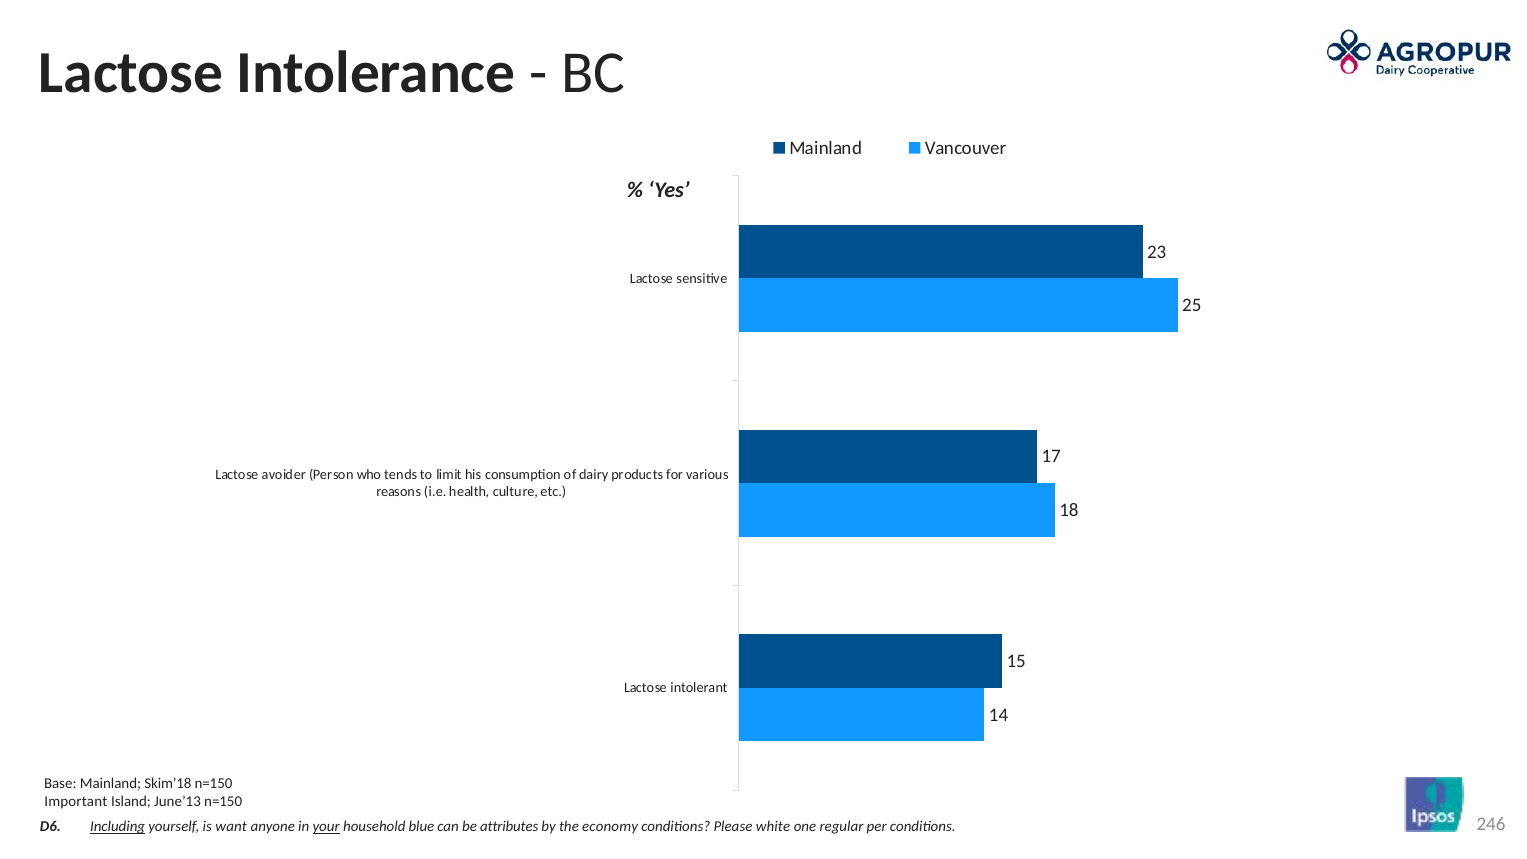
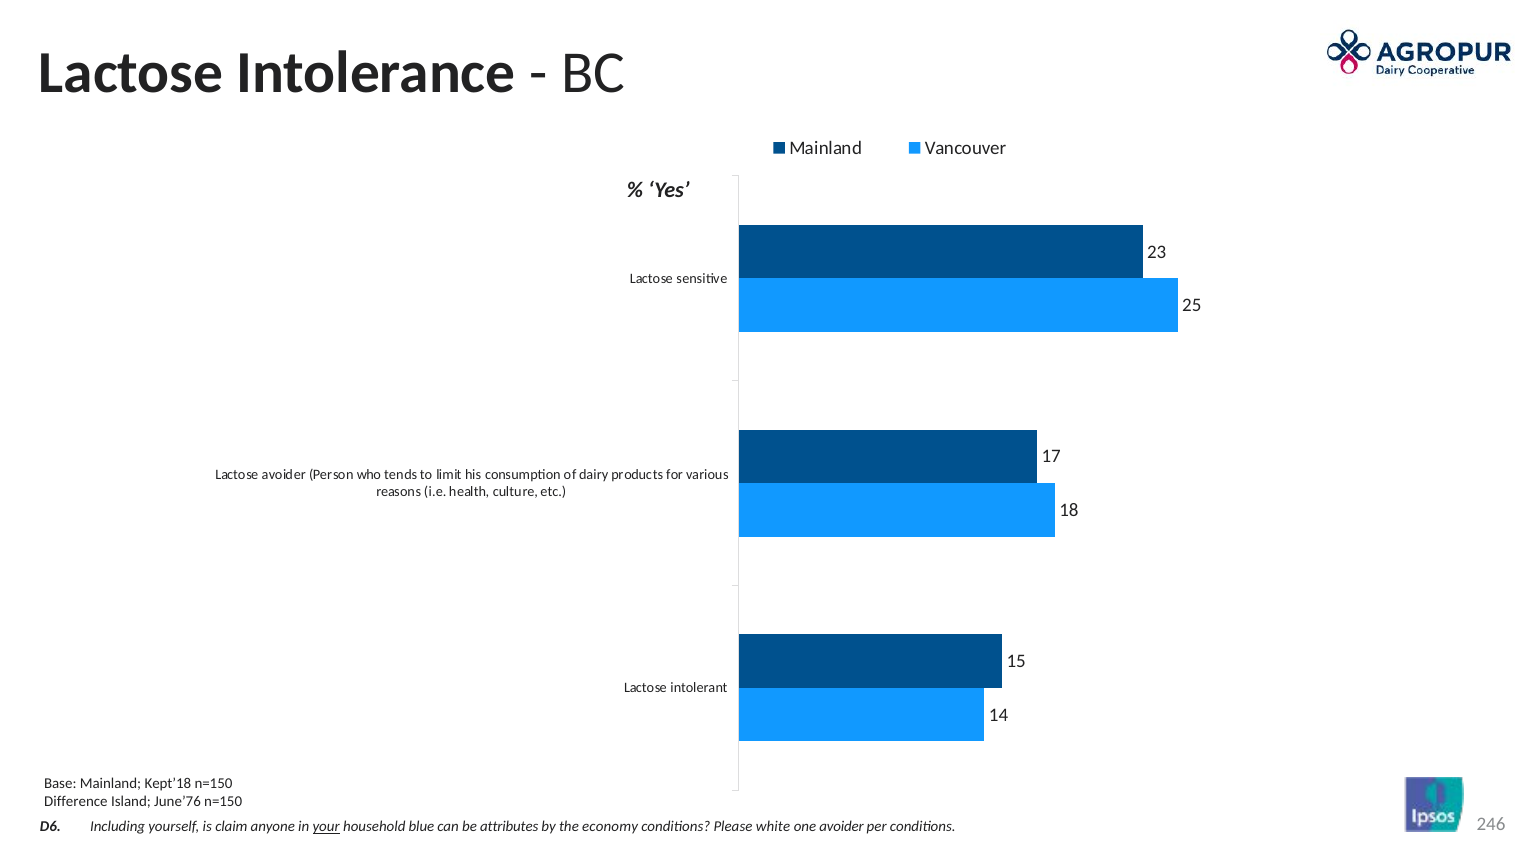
Skim’18: Skim’18 -> Kept’18
Important: Important -> Difference
June’13: June’13 -> June’76
Including underline: present -> none
want: want -> claim
one regular: regular -> avoider
